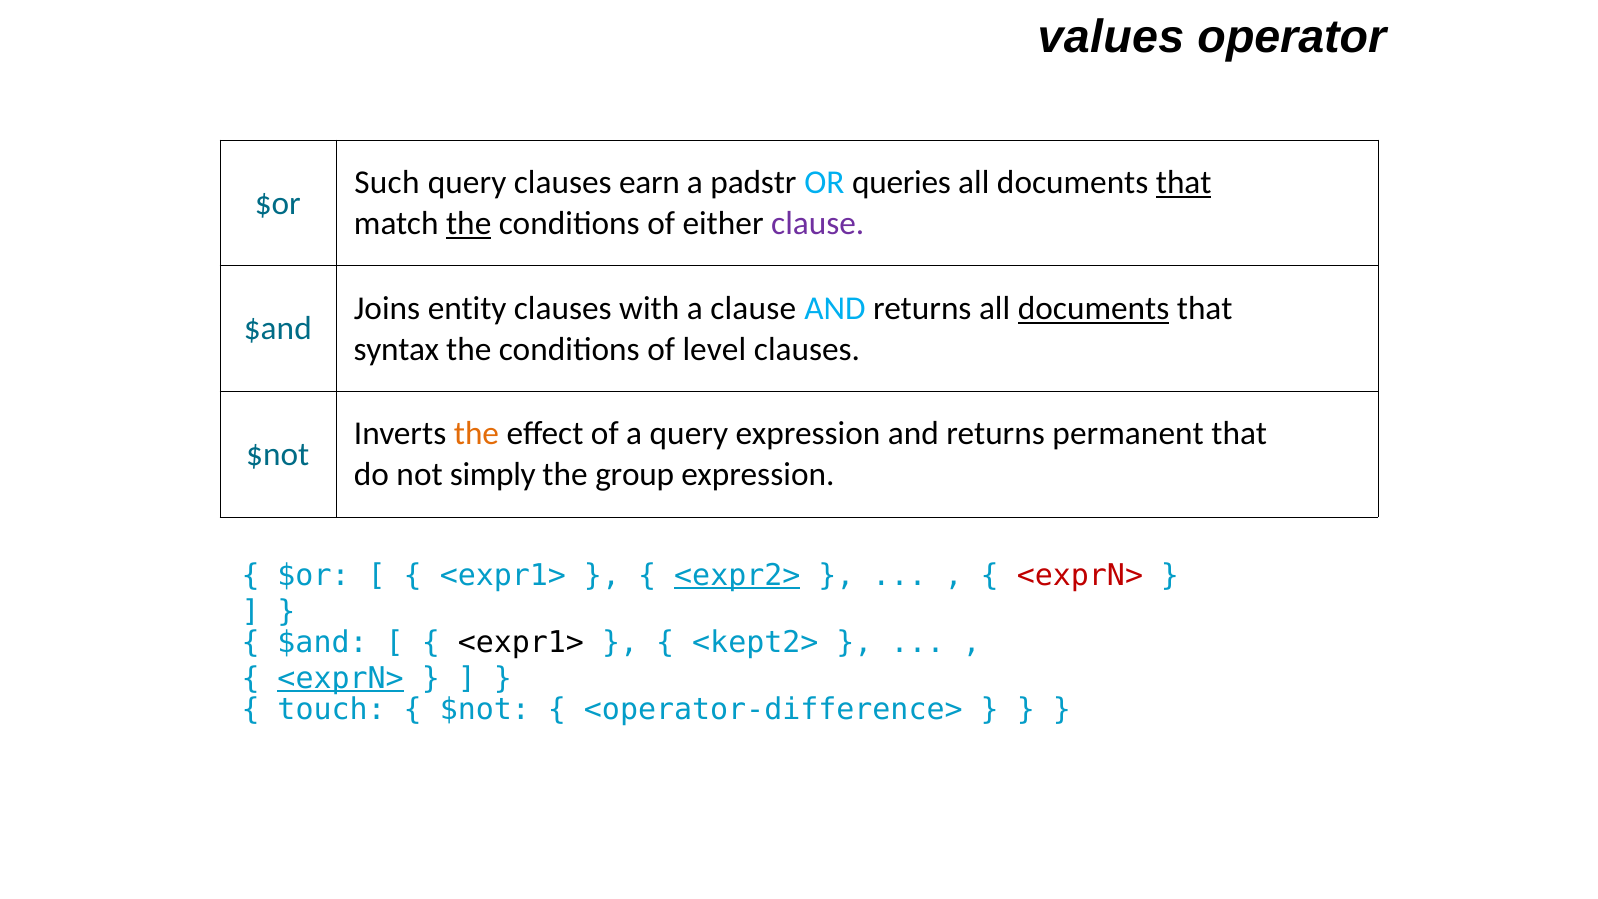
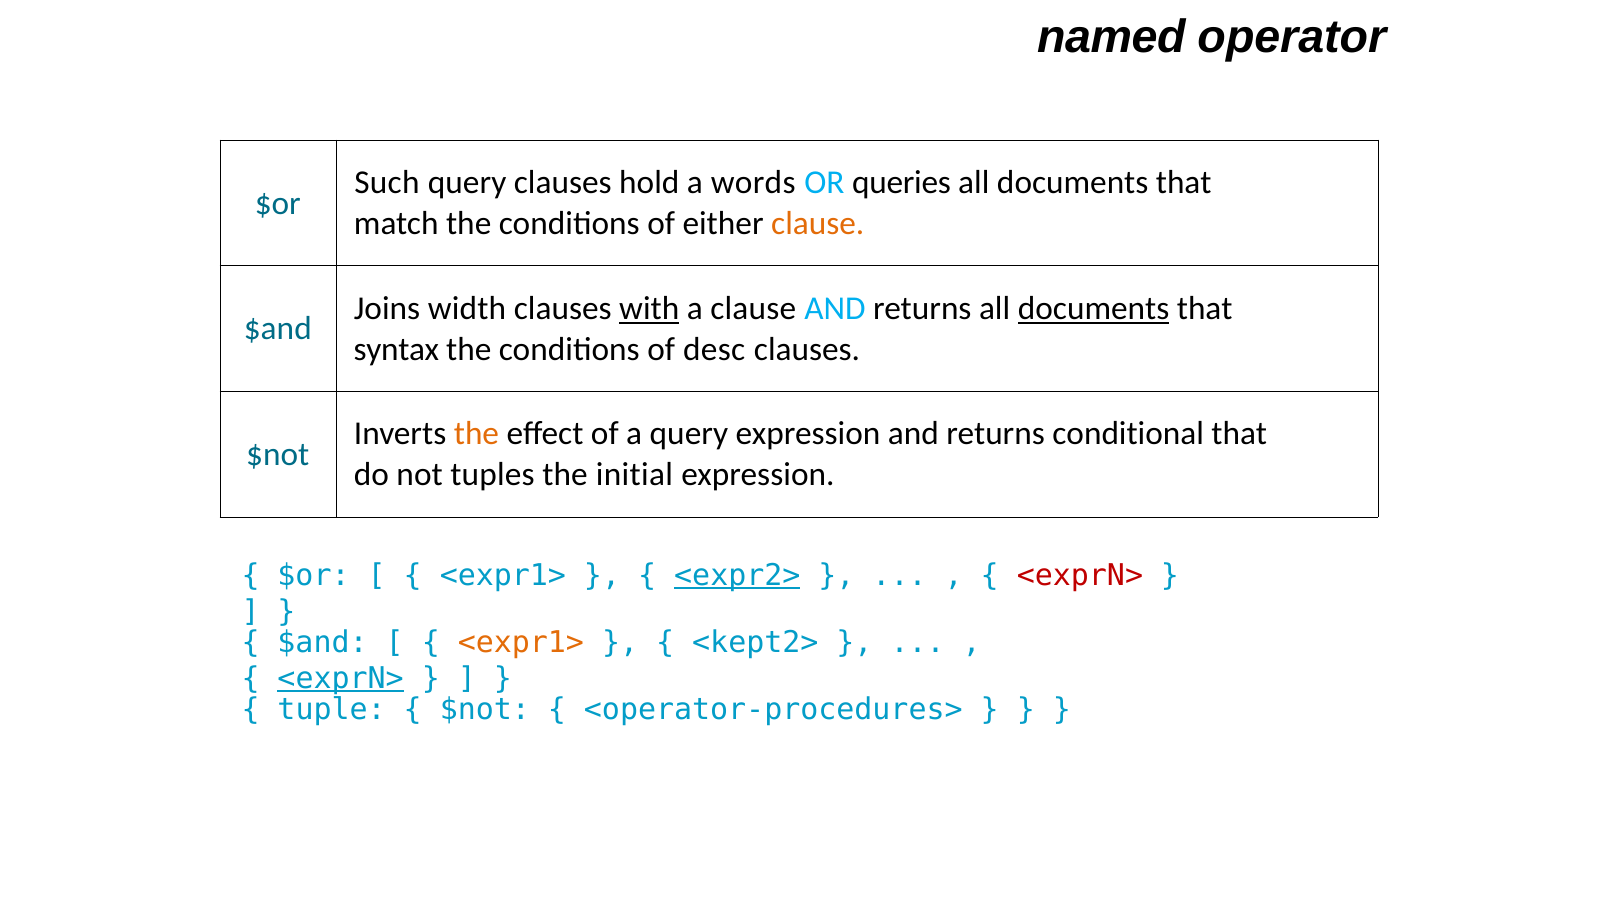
values: values -> named
earn: earn -> hold
padstr: padstr -> words
that at (1184, 183) underline: present -> none
the at (469, 223) underline: present -> none
clause at (818, 223) colour: purple -> orange
entity: entity -> width
with underline: none -> present
level: level -> desc
permanent: permanent -> conditional
simply: simply -> tuples
group: group -> initial
<expr1> at (521, 642) colour: black -> orange
touch: touch -> tuple
<operator-difference>: <operator-difference> -> <operator-procedures>
